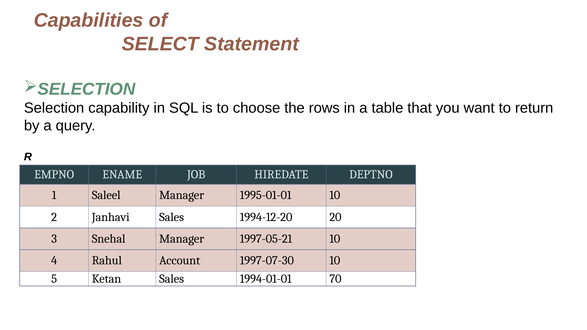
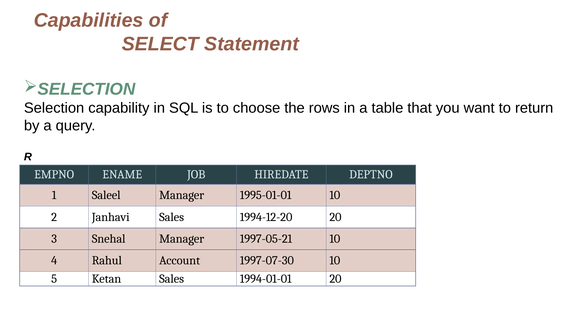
1994-01-01 70: 70 -> 20
